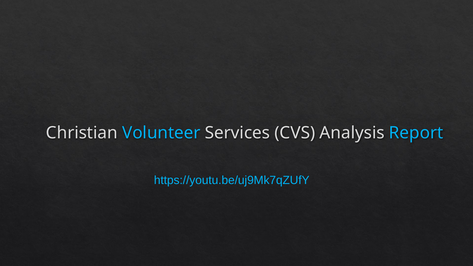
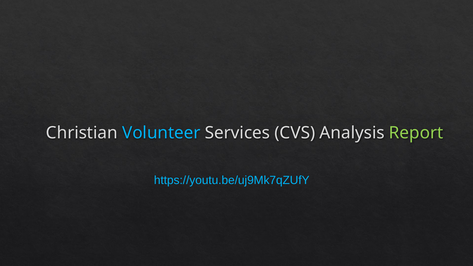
Report colour: light blue -> light green
